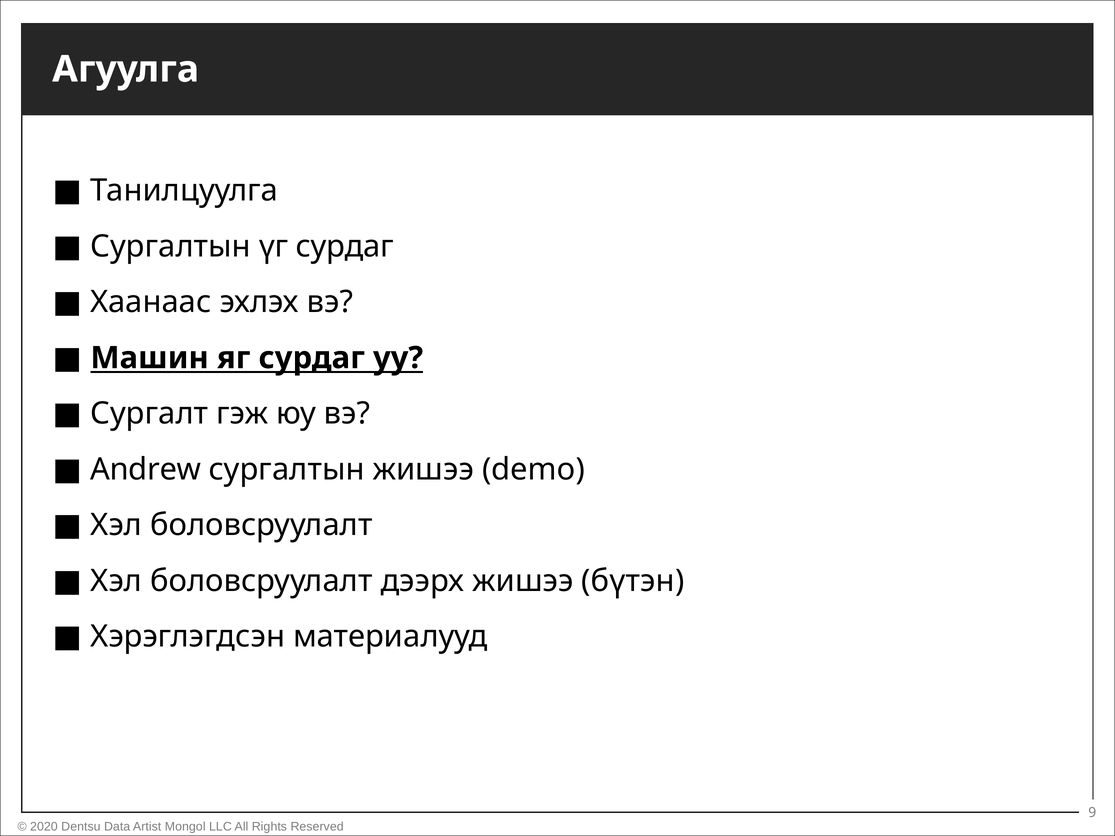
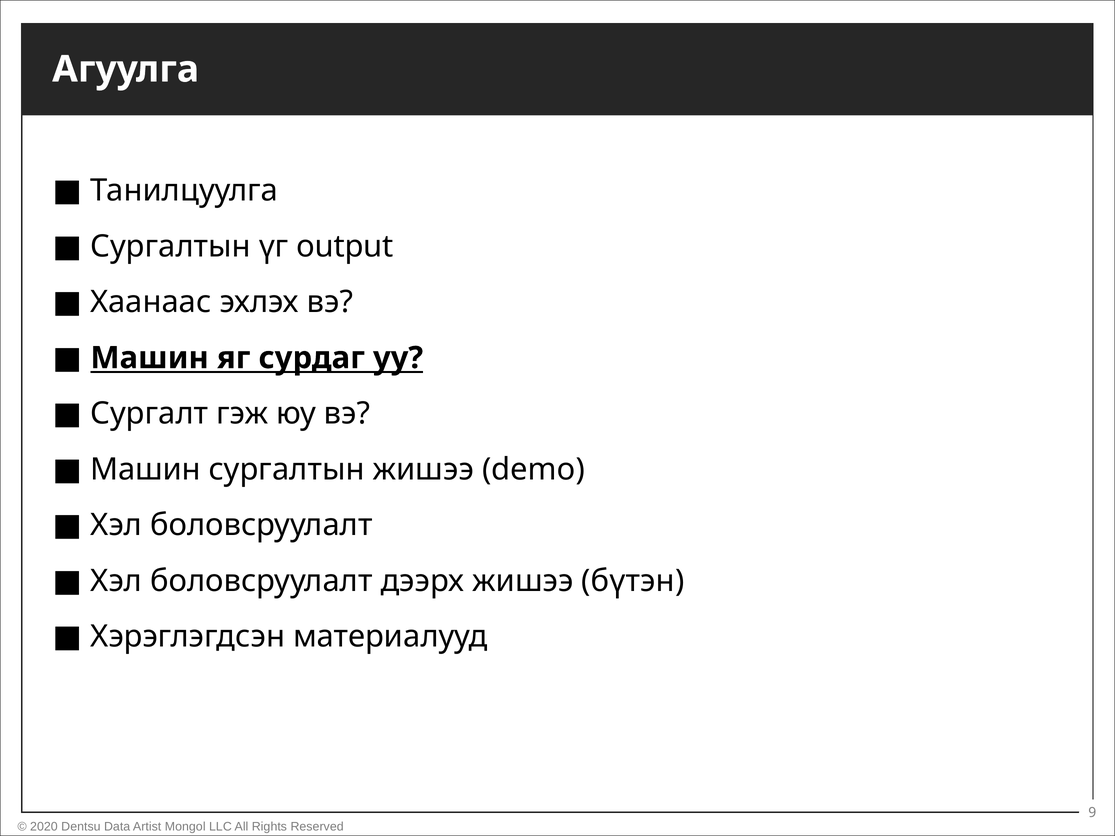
үг сурдаг: сурдаг -> output
Andrew at (146, 470): Andrew -> Машин
